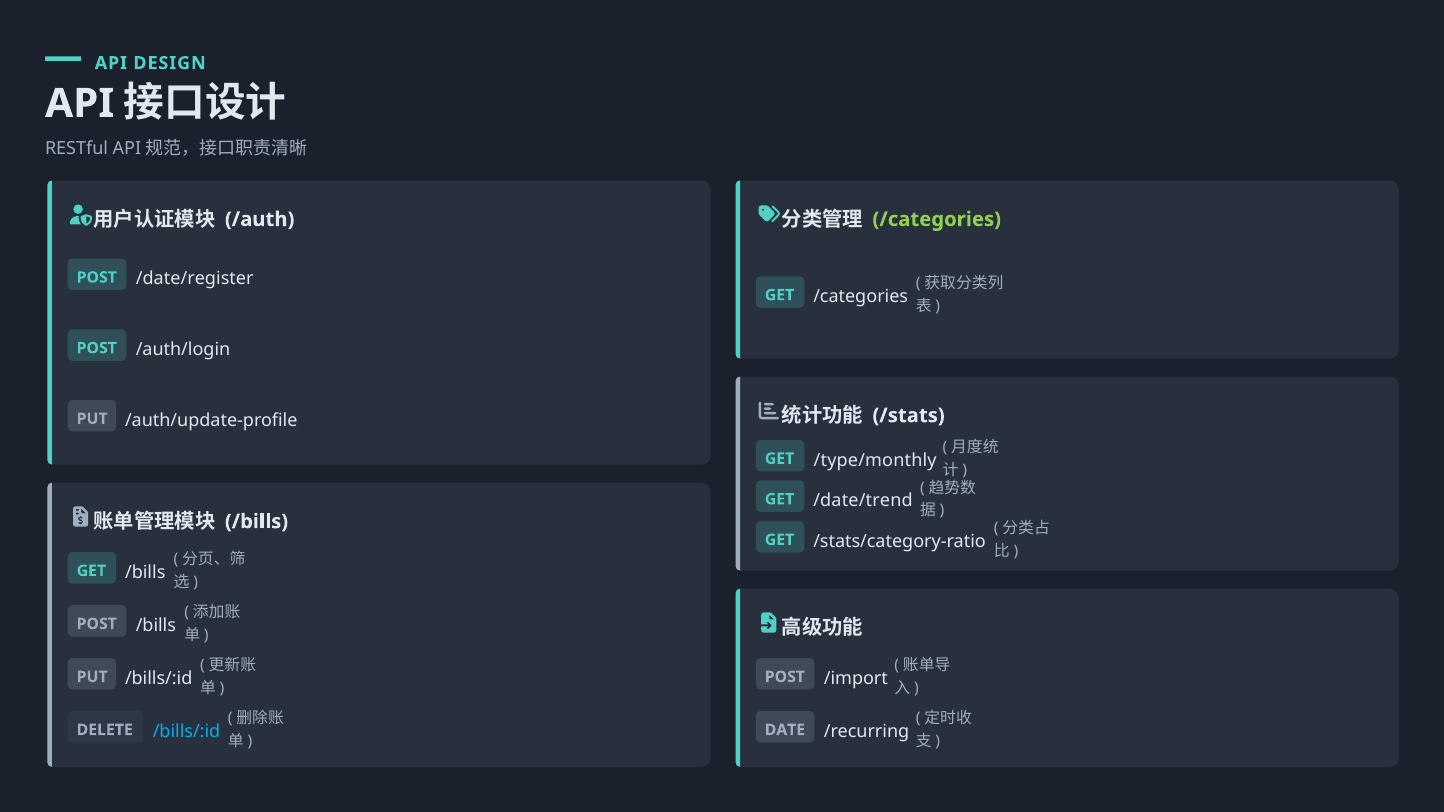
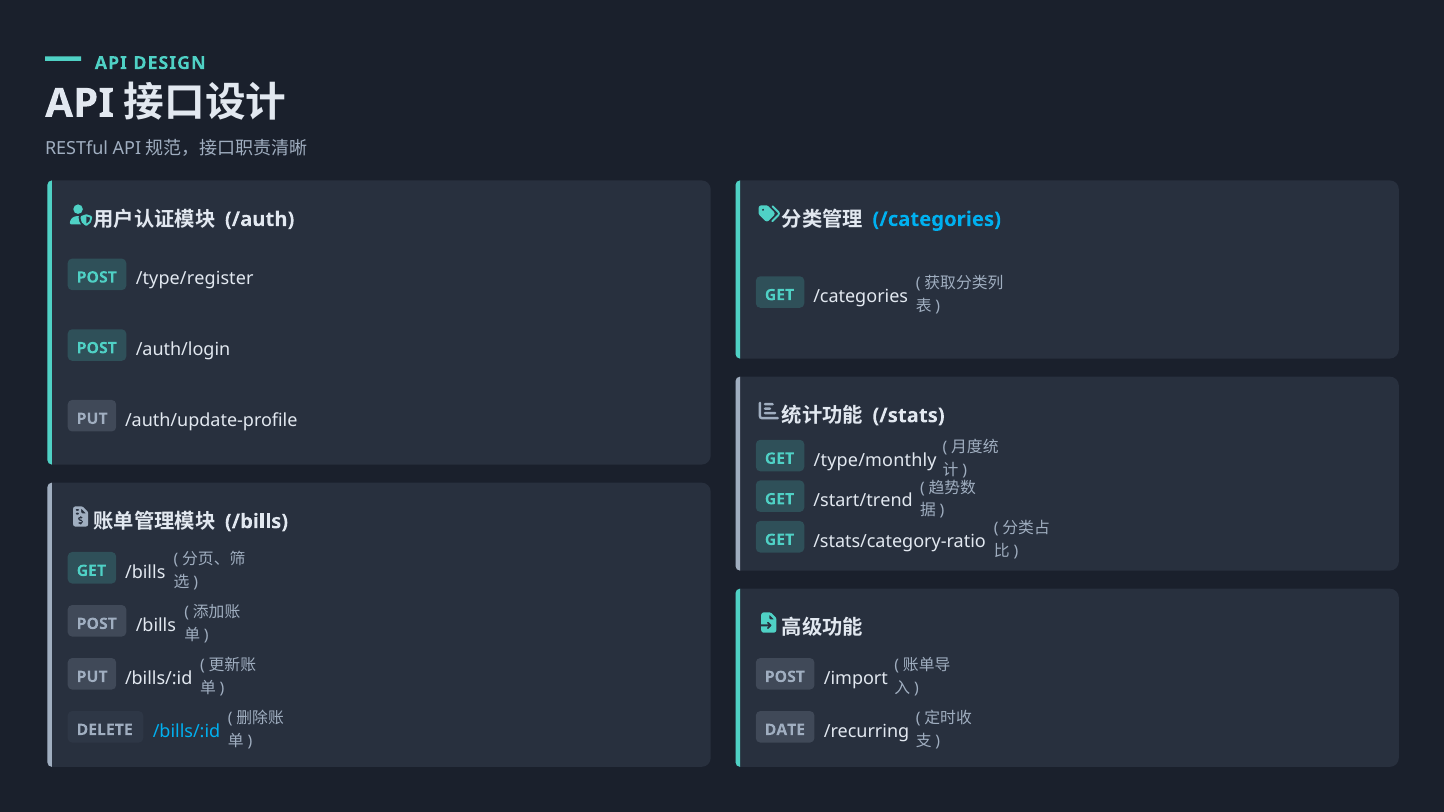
/categories at (937, 219) colour: light green -> light blue
/date/register: /date/register -> /type/register
/date/trend: /date/trend -> /start/trend
